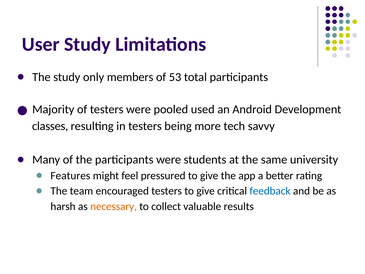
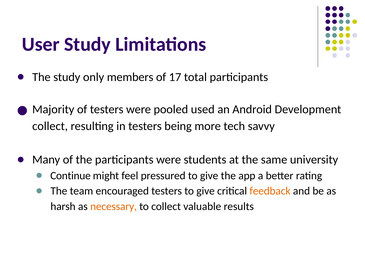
53: 53 -> 17
classes at (50, 126): classes -> collect
Features: Features -> Continue
feedback colour: blue -> orange
